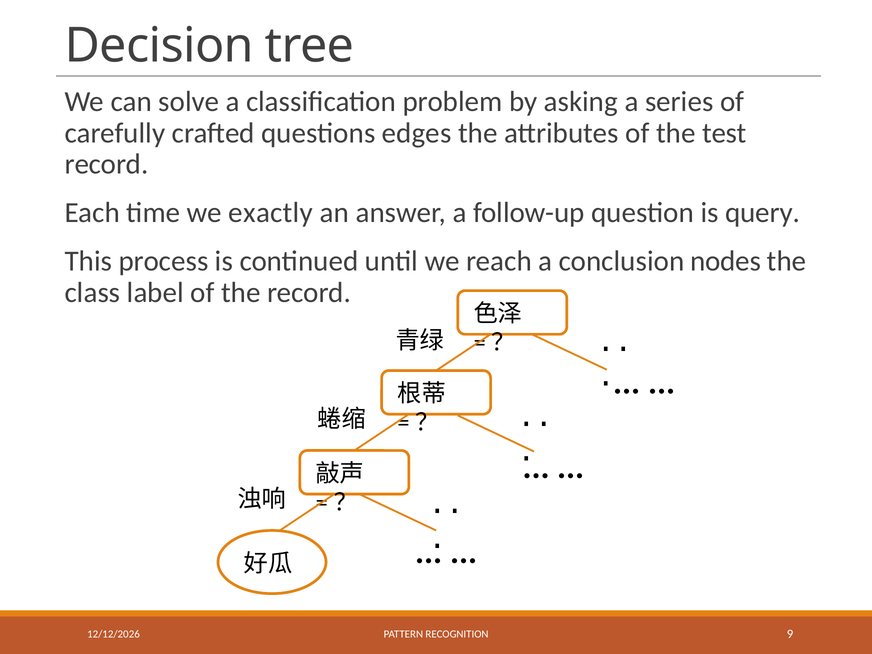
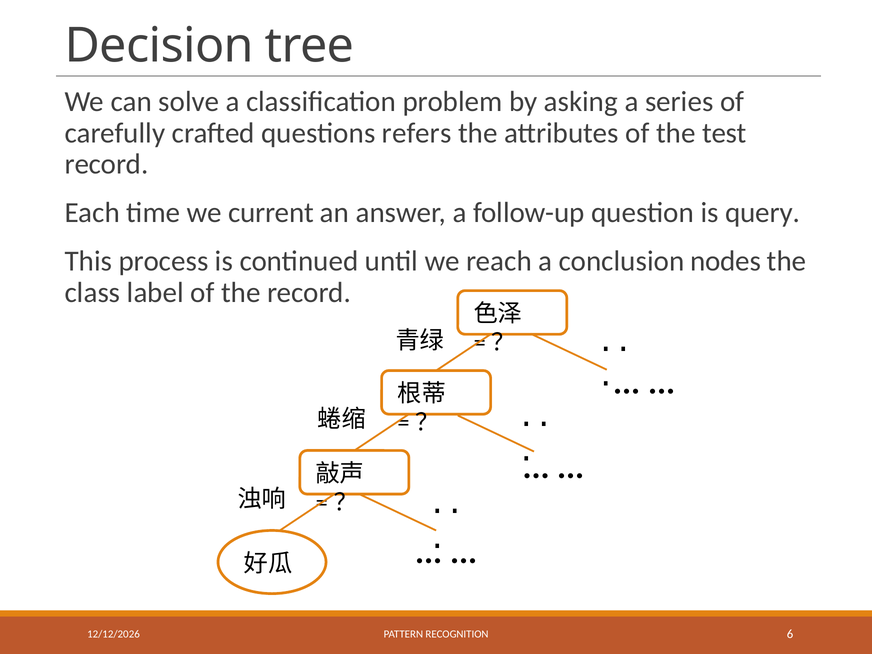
edges: edges -> refers
exactly: exactly -> current
9: 9 -> 6
